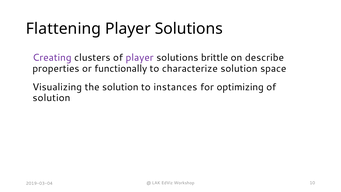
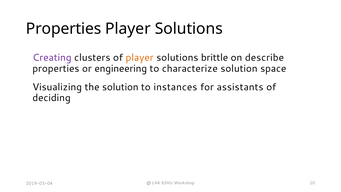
Flattening at (64, 29): Flattening -> Properties
player at (140, 58) colour: purple -> orange
functionally: functionally -> engineering
optimizing: optimizing -> assistants
solution at (51, 98): solution -> deciding
